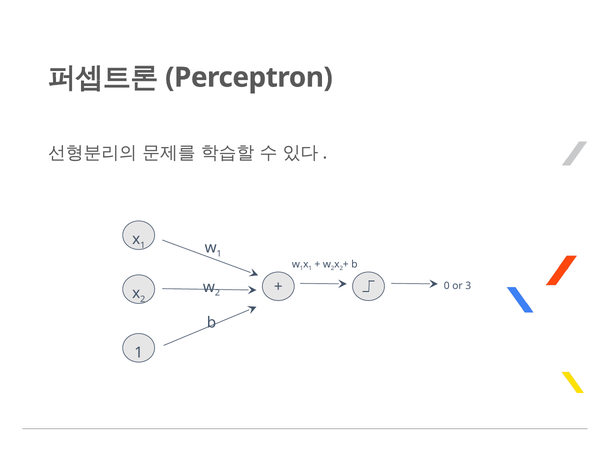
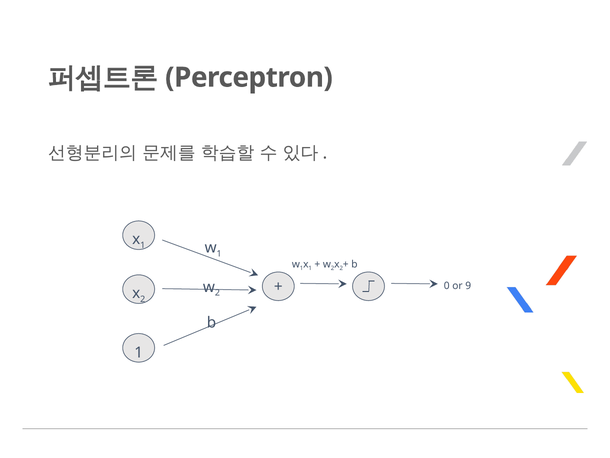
3: 3 -> 9
